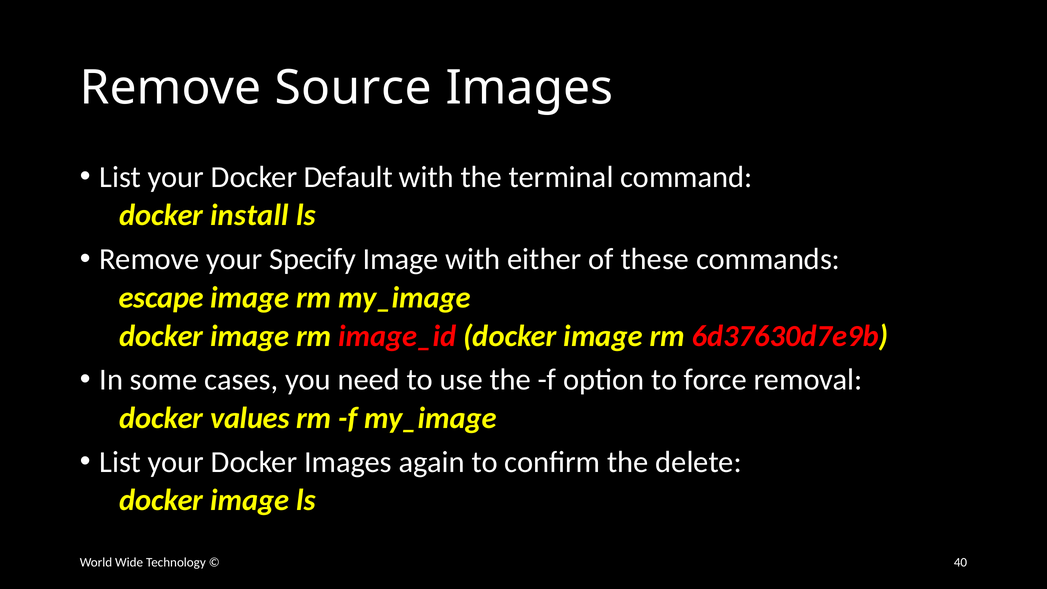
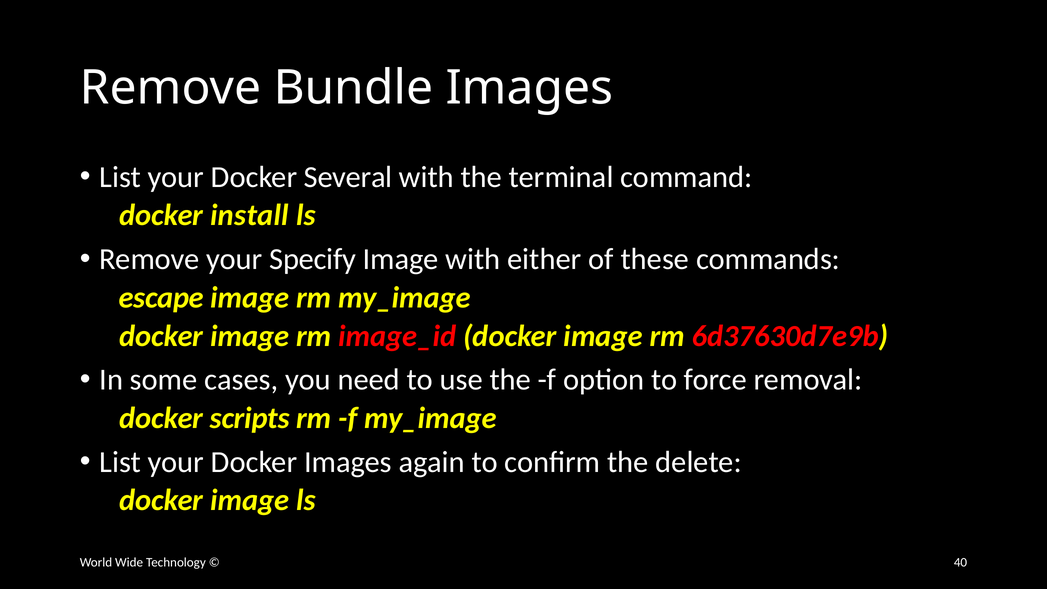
Source: Source -> Bundle
Default: Default -> Several
values: values -> scripts
